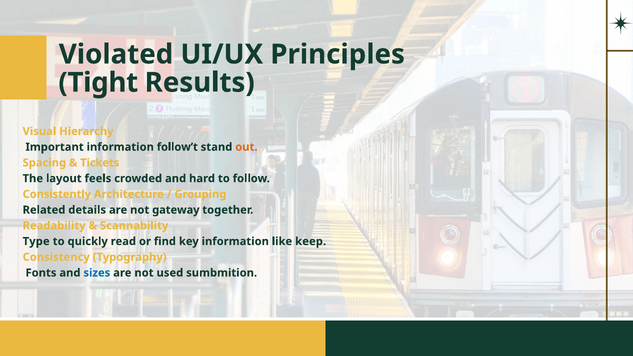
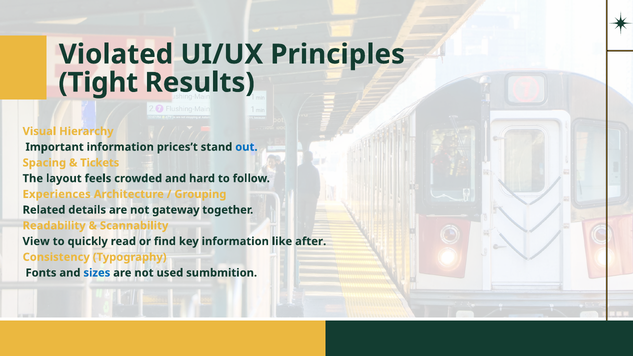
follow’t: follow’t -> prices’t
out colour: orange -> blue
Consistently: Consistently -> Experiences
Type: Type -> View
keep: keep -> after
